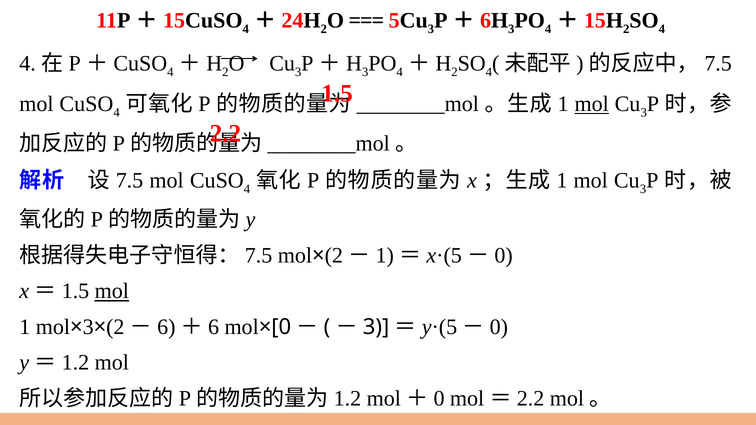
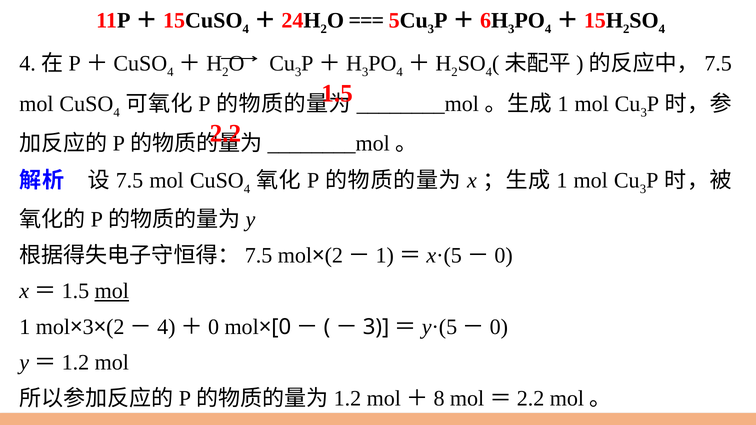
mol at (592, 104) underline: present -> none
6 at (166, 327): 6 -> 4
6 at (214, 327): 6 -> 0
0 at (439, 399): 0 -> 8
